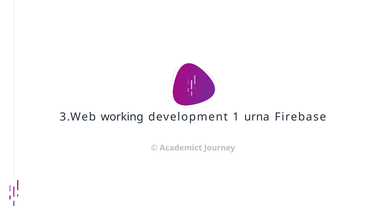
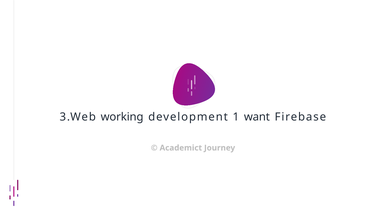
urna: urna -> want
